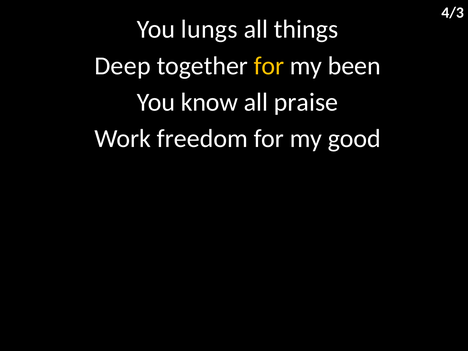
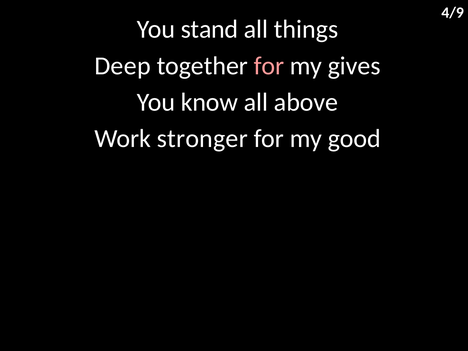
4/3: 4/3 -> 4/9
lungs: lungs -> stand
for at (269, 66) colour: yellow -> pink
been: been -> gives
praise: praise -> above
freedom: freedom -> stronger
